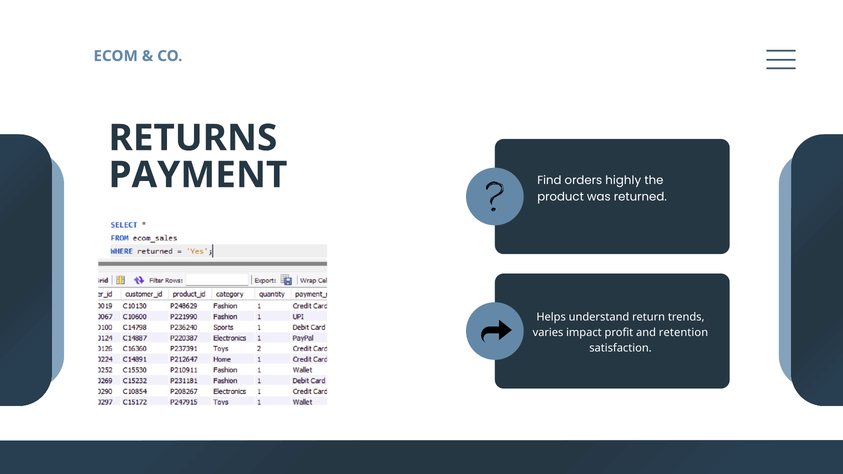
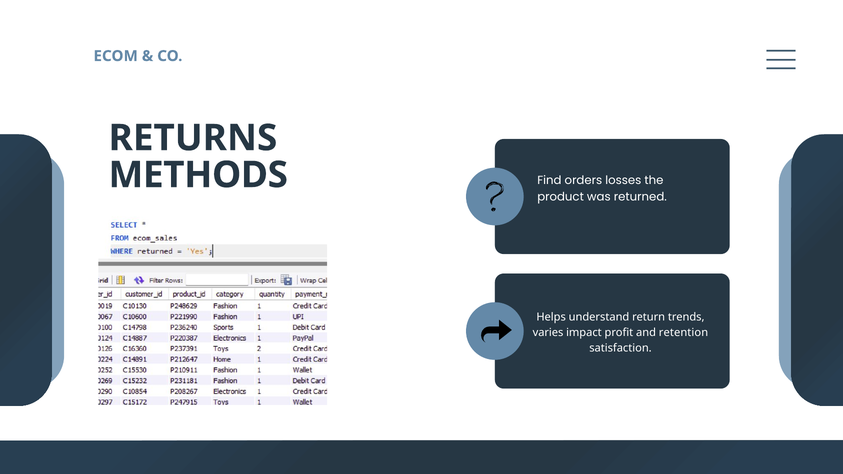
PAYMENT: PAYMENT -> METHODS
highly: highly -> losses
